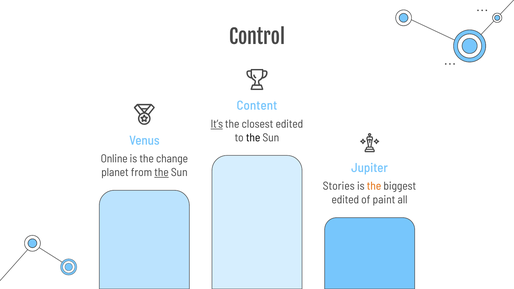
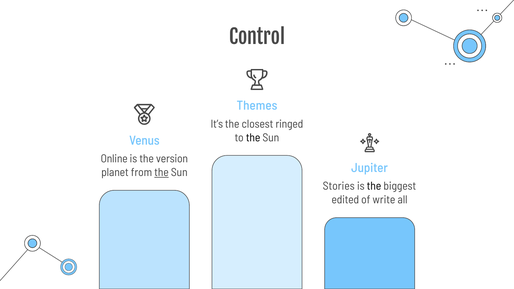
Content: Content -> Themes
It’s underline: present -> none
closest edited: edited -> ringed
change: change -> version
the at (374, 186) colour: orange -> black
paint: paint -> write
